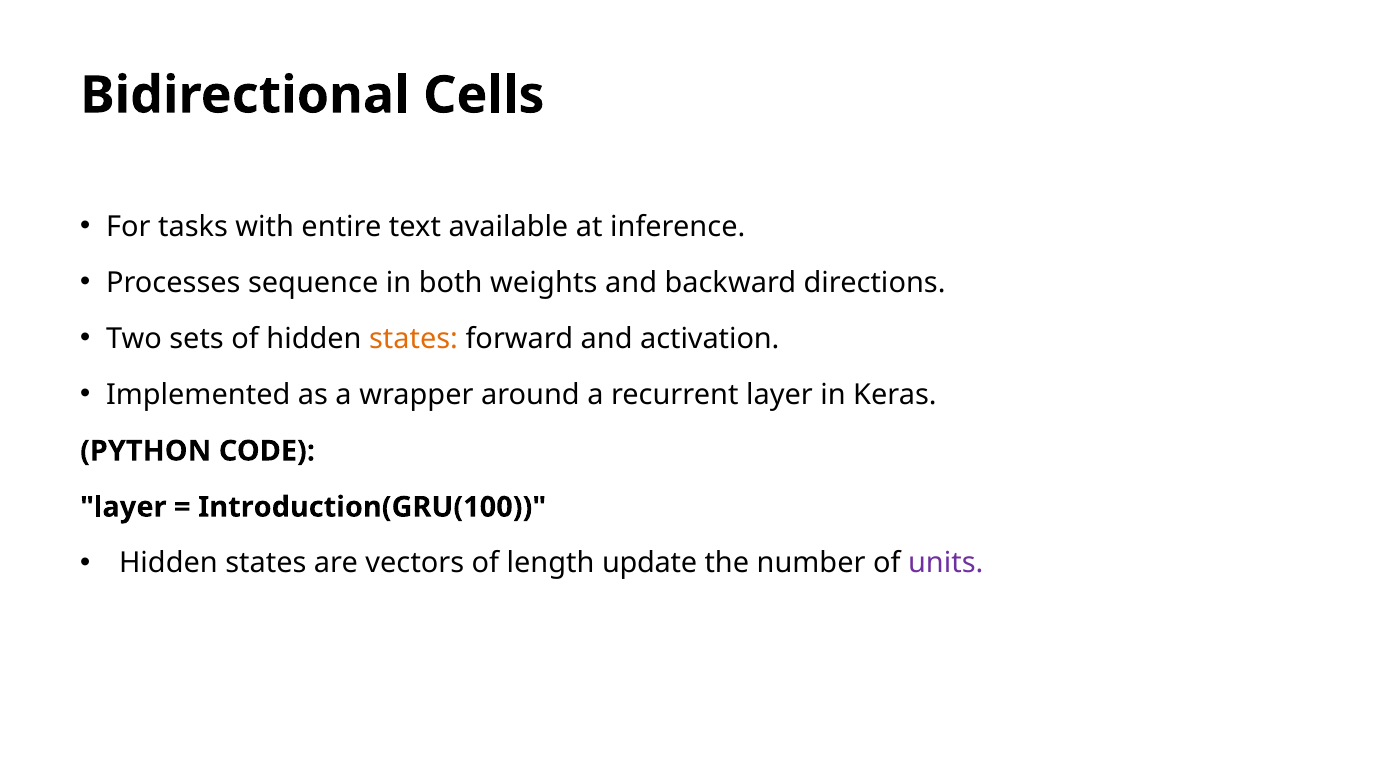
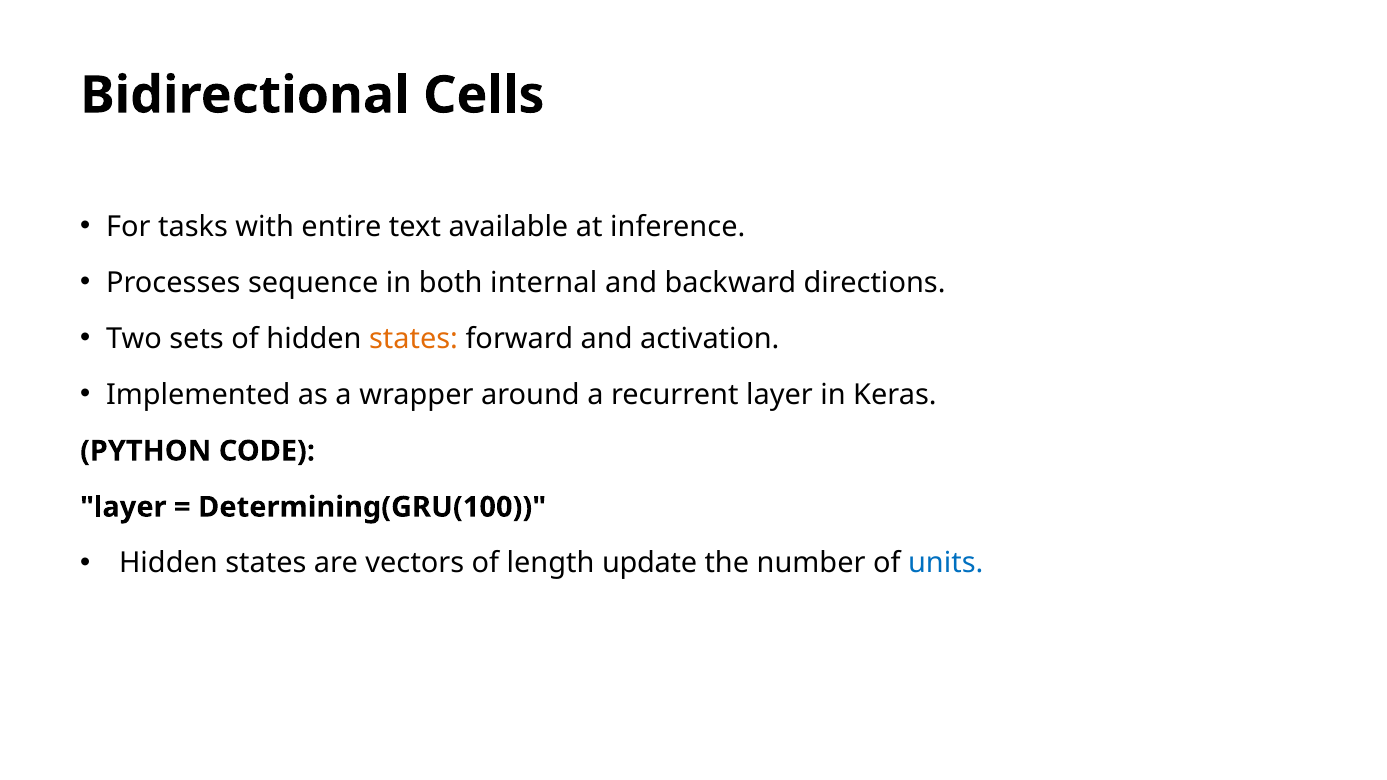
weights: weights -> internal
Introduction(GRU(100: Introduction(GRU(100 -> Determining(GRU(100
units colour: purple -> blue
